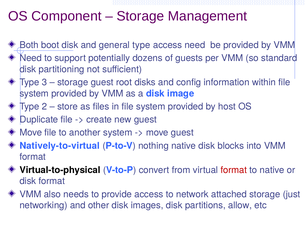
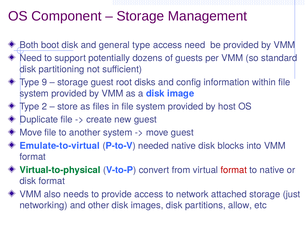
3: 3 -> 9
Natively-to-virtual: Natively-to-virtual -> Emulate-to-virtual
nothing: nothing -> needed
Virtual-to-physical colour: black -> green
